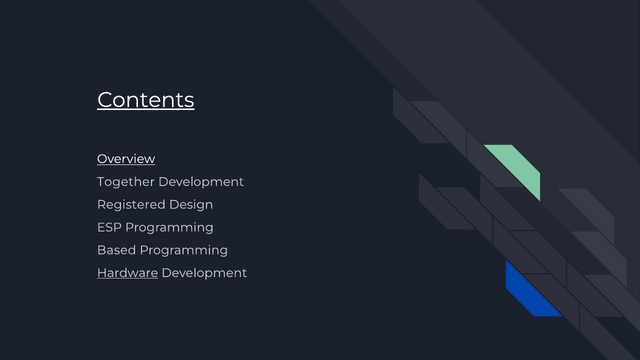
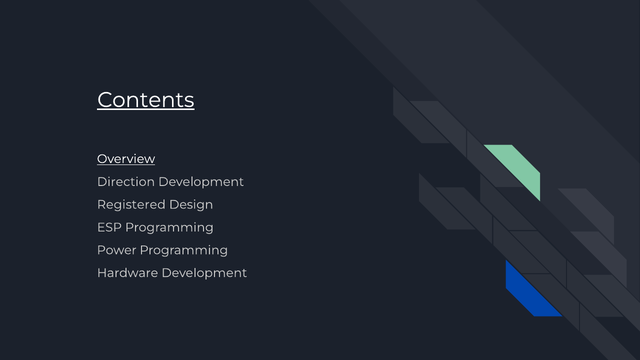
Together: Together -> Direction
Based: Based -> Power
Hardware underline: present -> none
